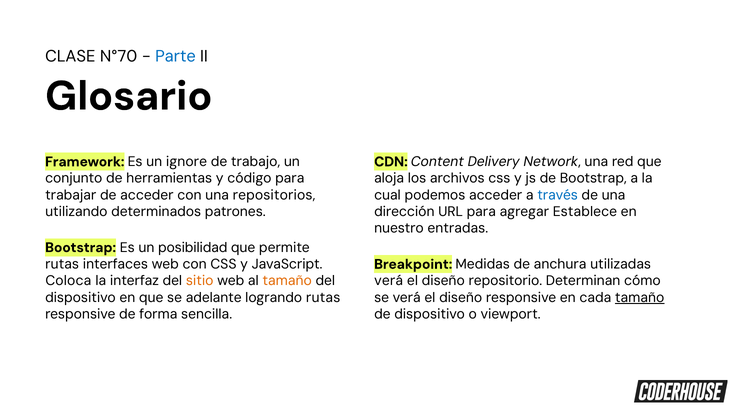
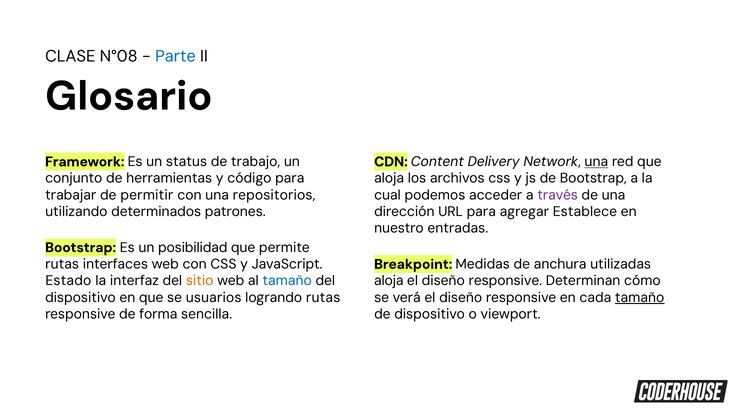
N°70: N°70 -> N°08
ignore: ignore -> status
una at (596, 162) underline: none -> present
de acceder: acceder -> permitir
través colour: blue -> purple
Coloca: Coloca -> Estado
tamaño at (287, 281) colour: orange -> blue
verá at (389, 281): verá -> aloja
repositorio at (505, 281): repositorio -> responsive
adelante: adelante -> usuarios
